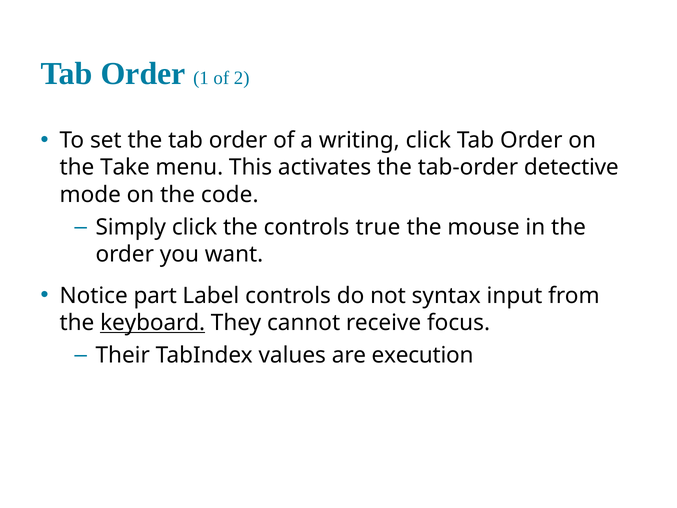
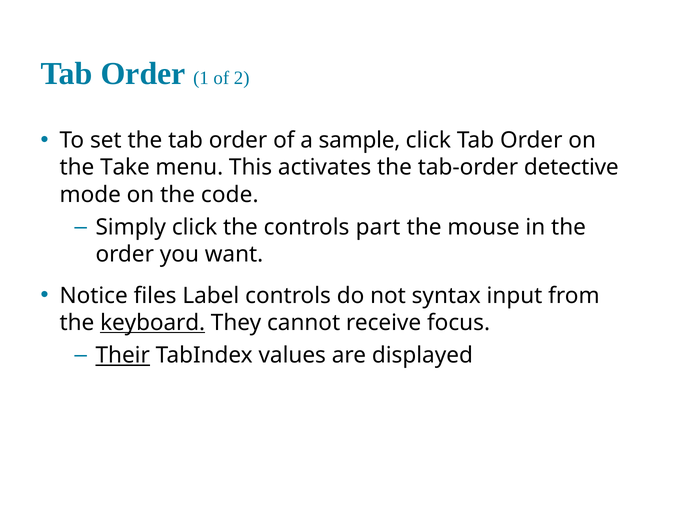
writing: writing -> sample
true: true -> part
part: part -> files
Their underline: none -> present
execution: execution -> displayed
